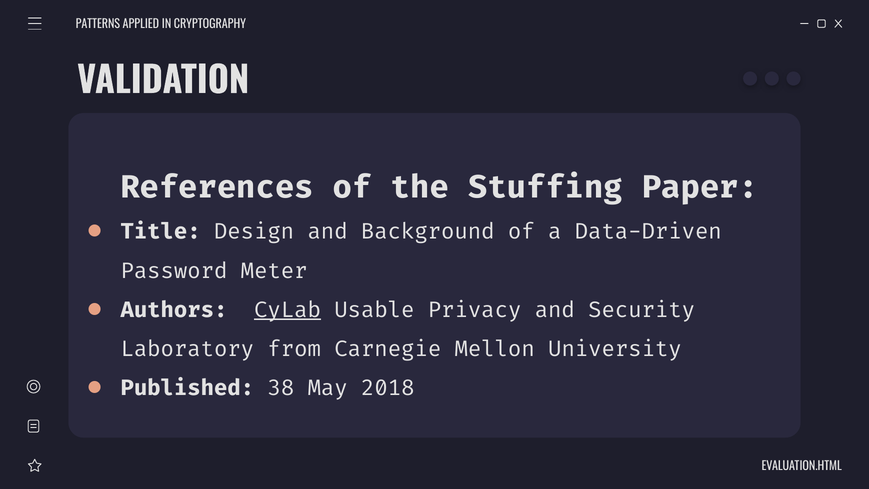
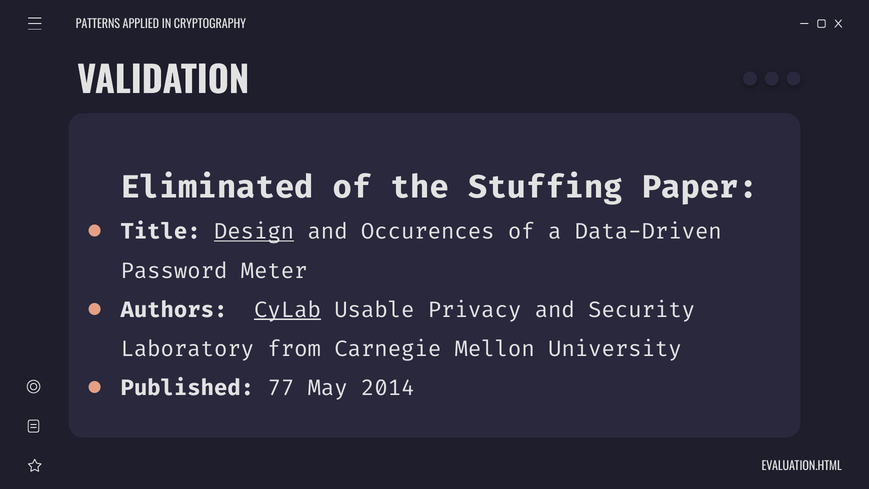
References: References -> Eliminated
Design underline: none -> present
Background: Background -> Occurences
38: 38 -> 77
2018: 2018 -> 2014
